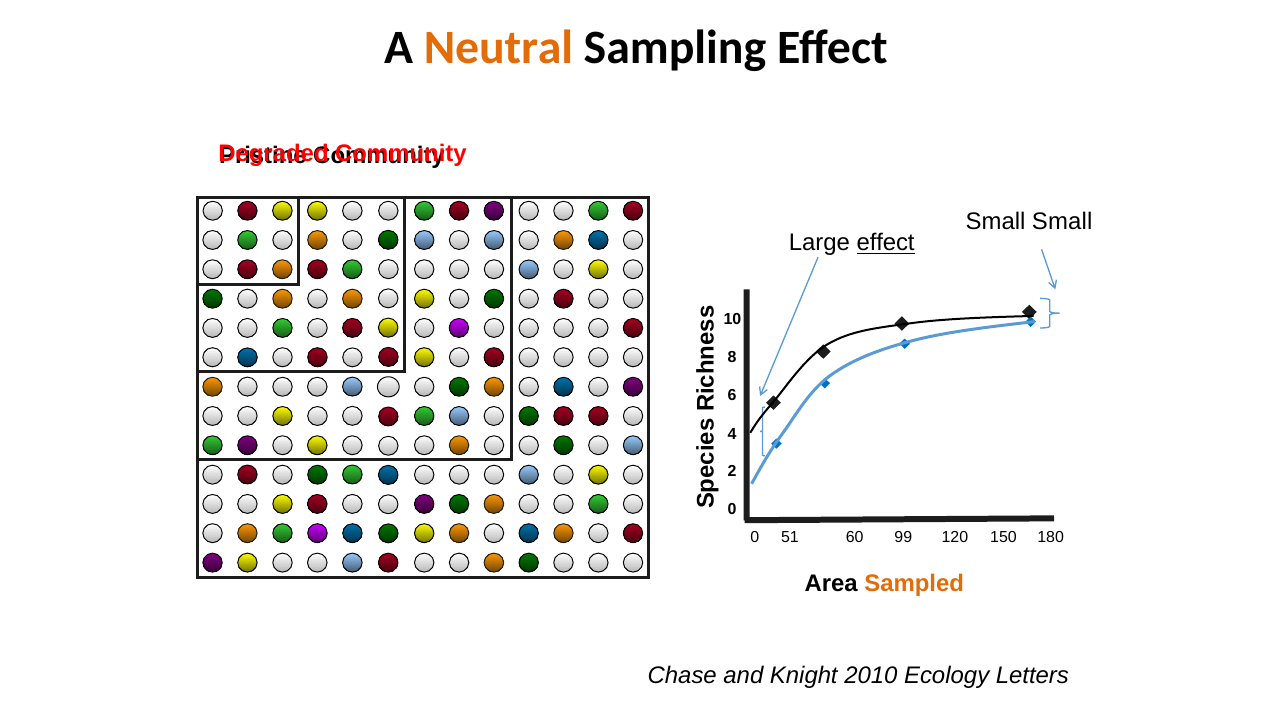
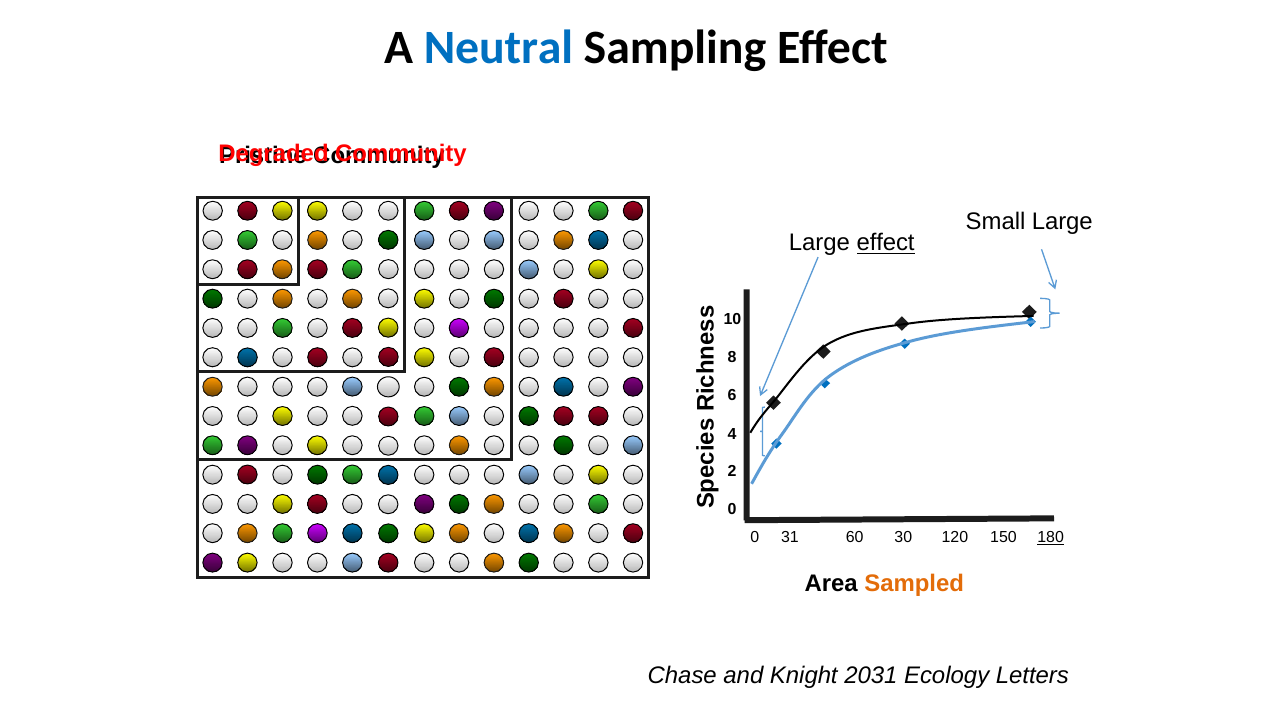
Neutral colour: orange -> blue
Small Small: Small -> Large
51: 51 -> 31
99: 99 -> 30
180 underline: none -> present
2010: 2010 -> 2031
